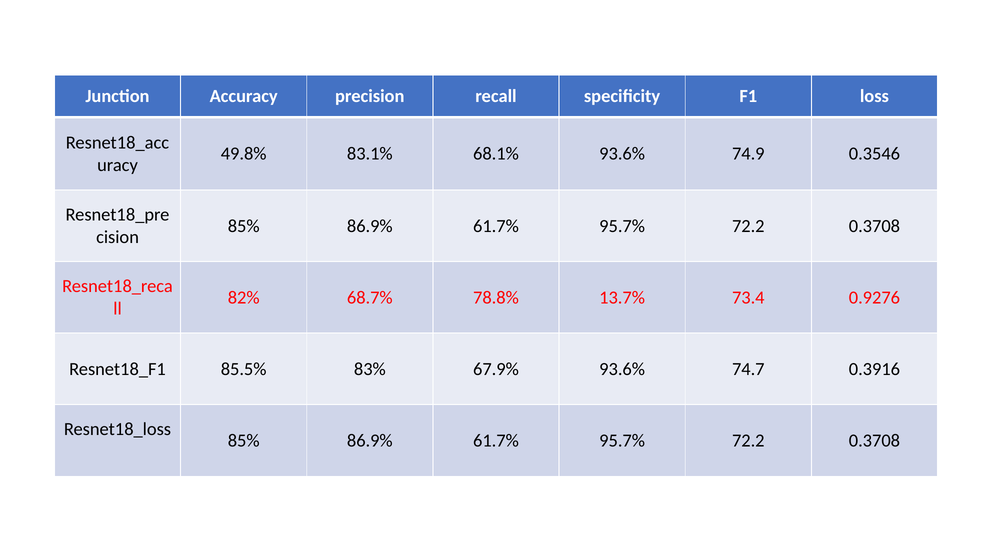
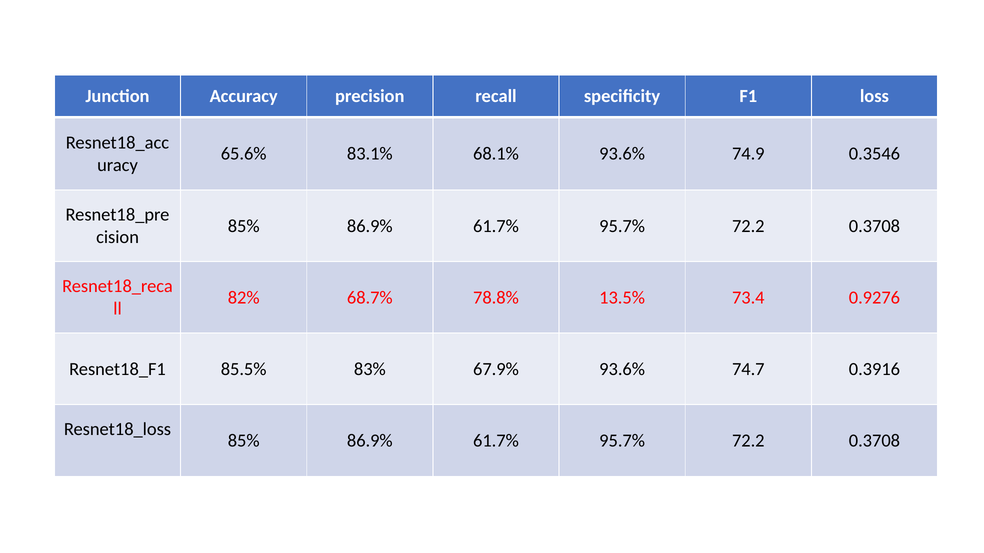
49.8%: 49.8% -> 65.6%
13.7%: 13.7% -> 13.5%
